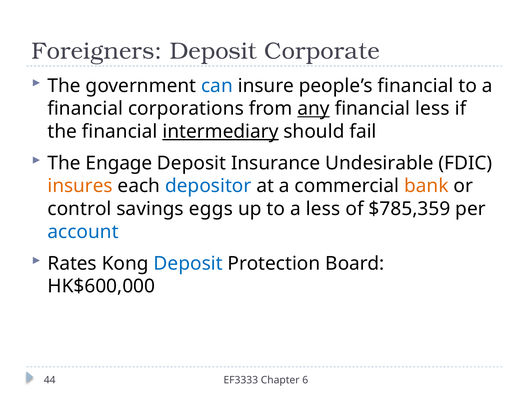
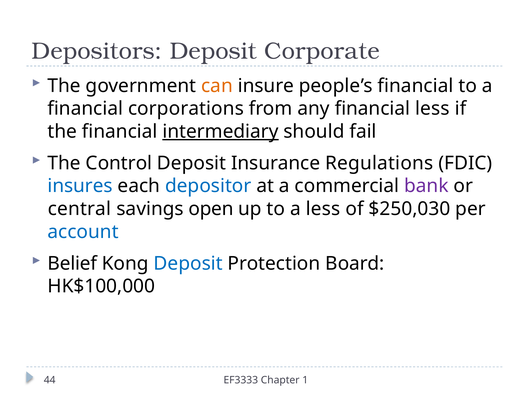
Foreigners: Foreigners -> Depositors
can colour: blue -> orange
any underline: present -> none
Engage: Engage -> Control
Undesirable: Undesirable -> Regulations
insures colour: orange -> blue
bank colour: orange -> purple
control: control -> central
eggs: eggs -> open
$785,359: $785,359 -> $250,030
Rates: Rates -> Belief
HK$600,000: HK$600,000 -> HK$100,000
6: 6 -> 1
